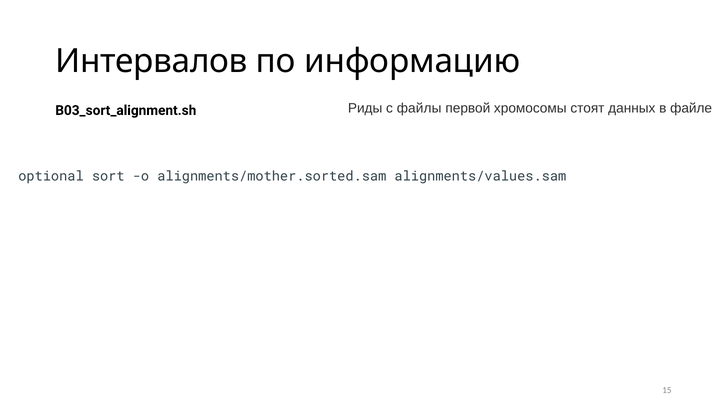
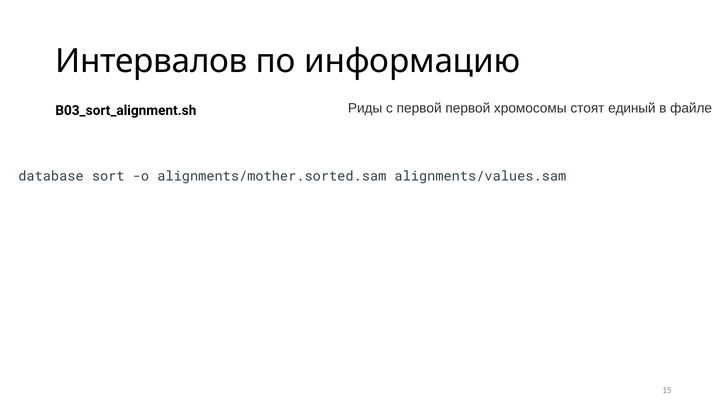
с файлы: файлы -> первой
данных: данных -> единый
optional: optional -> database
